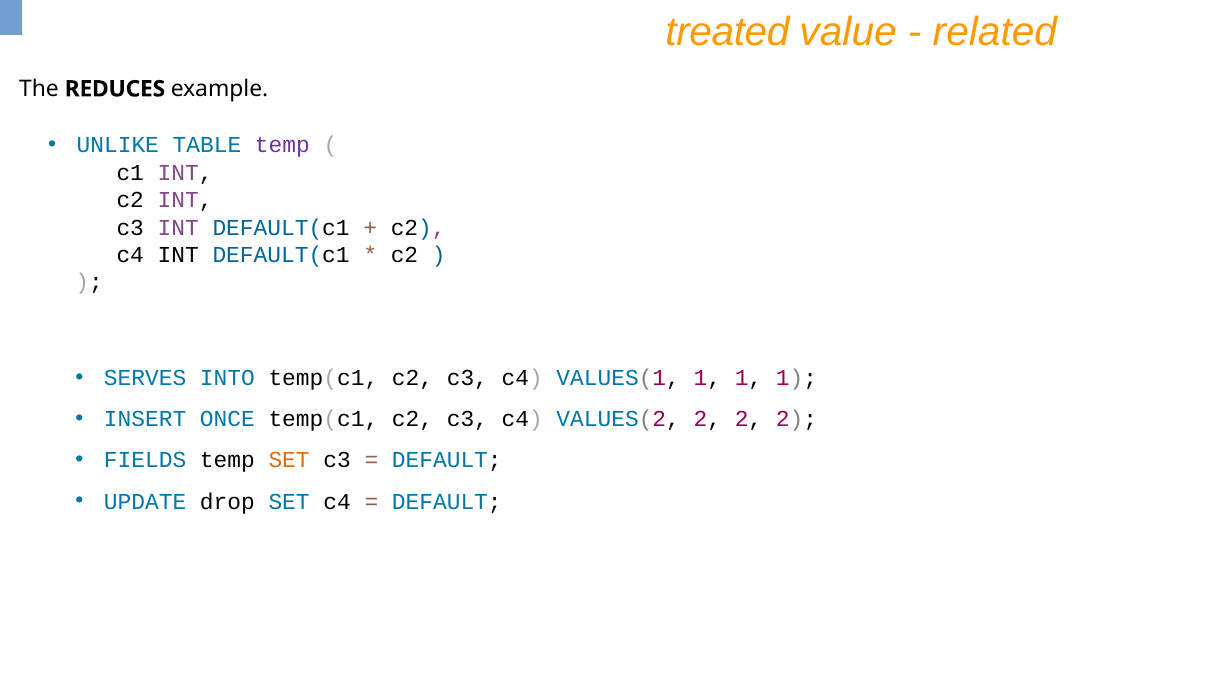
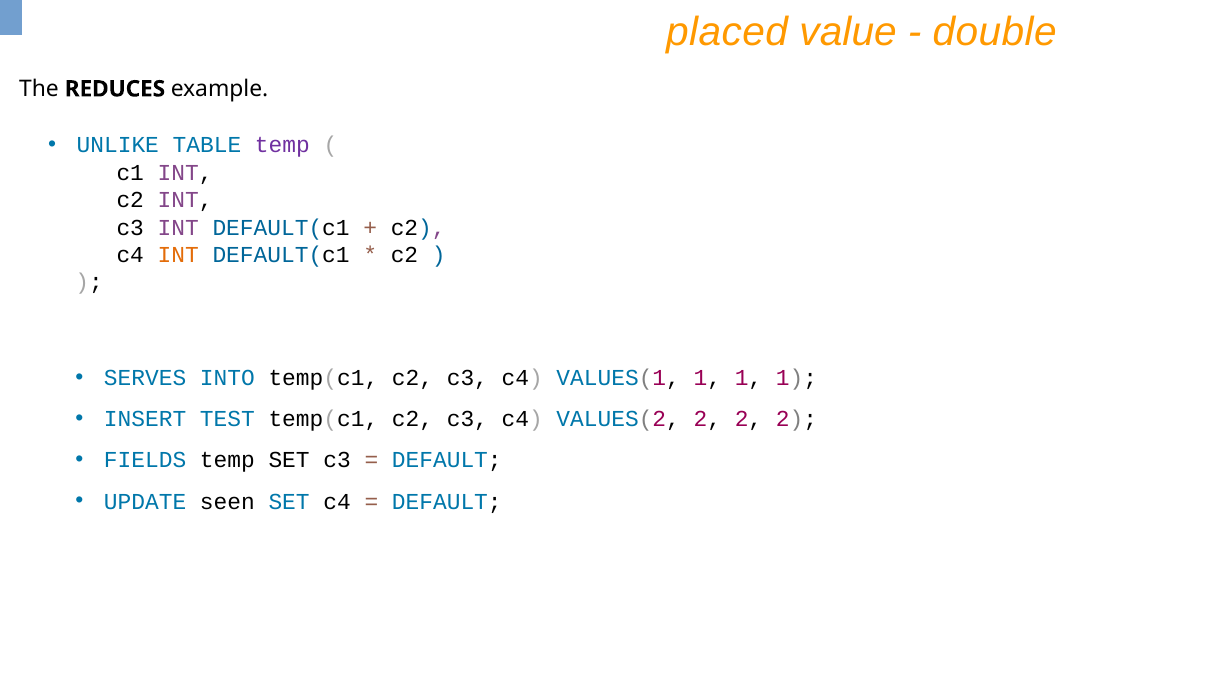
treated: treated -> placed
related: related -> double
INT at (178, 255) colour: black -> orange
ONCE: ONCE -> TEST
SET at (289, 461) colour: orange -> black
drop: drop -> seen
